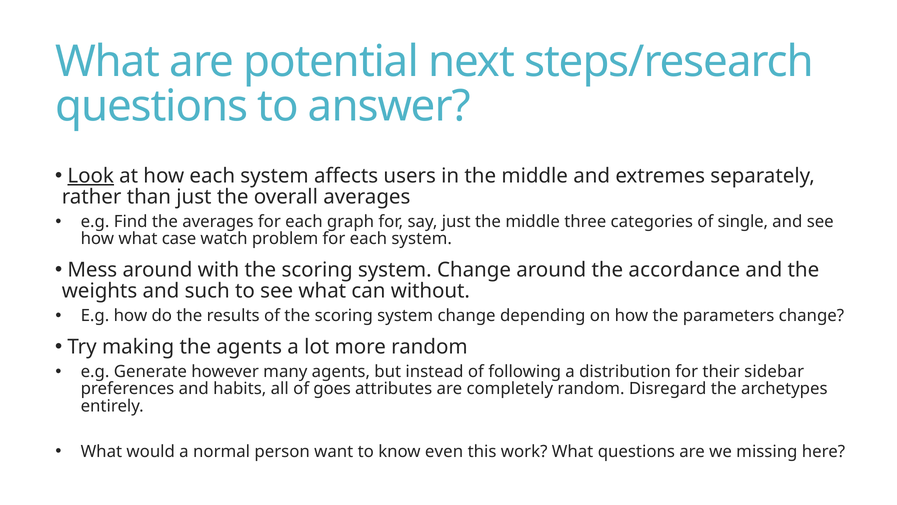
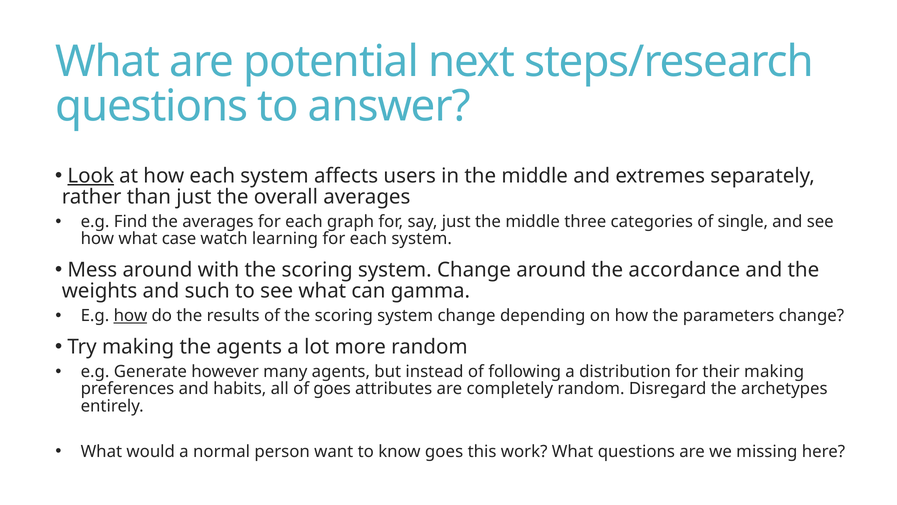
problem: problem -> learning
without: without -> gamma
how at (130, 316) underline: none -> present
their sidebar: sidebar -> making
know even: even -> goes
